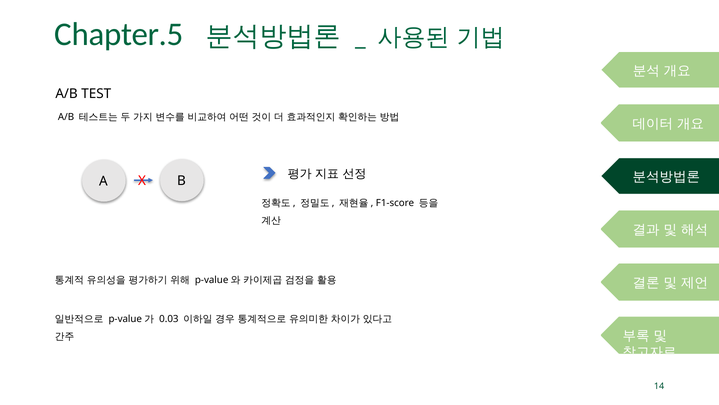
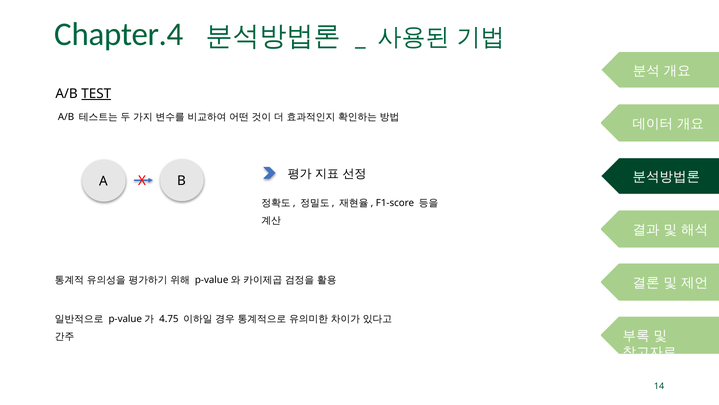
Chapter.5: Chapter.5 -> Chapter.4
TEST underline: none -> present
0.03: 0.03 -> 4.75
